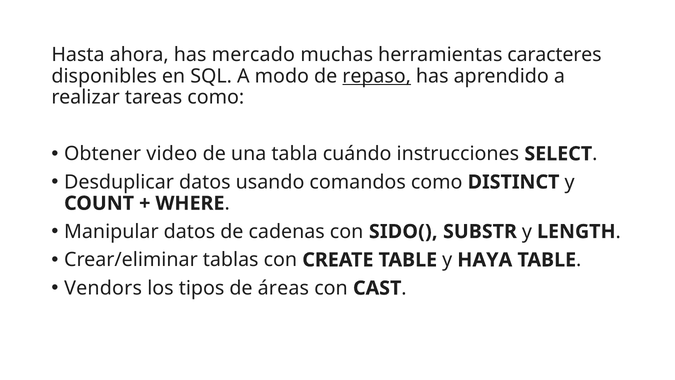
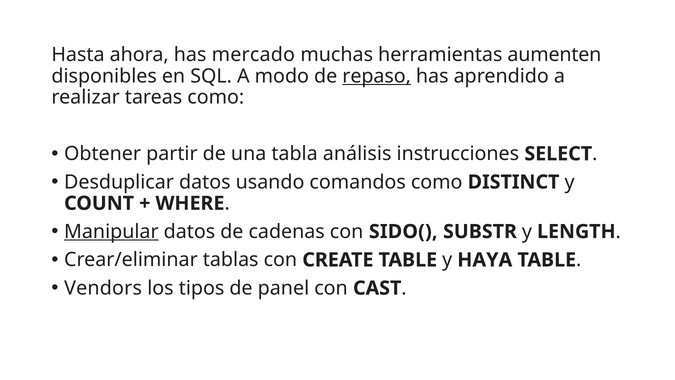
caracteres: caracteres -> aumenten
video: video -> partir
cuándo: cuándo -> análisis
Manipular underline: none -> present
áreas: áreas -> panel
